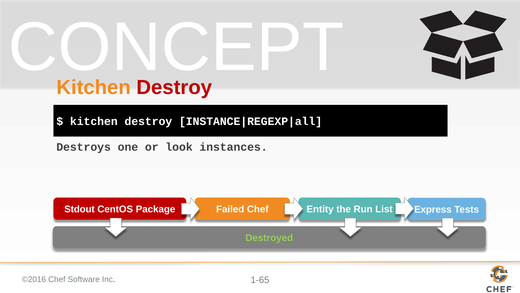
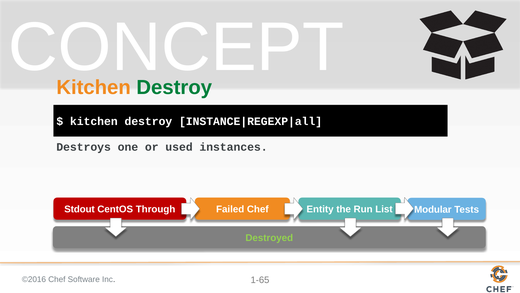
Destroy at (174, 87) colour: red -> green
look: look -> used
Package: Package -> Through
Express: Express -> Modular
